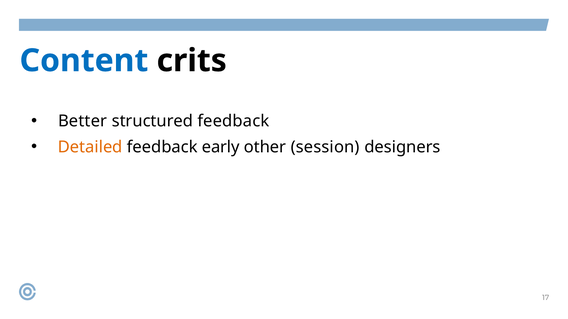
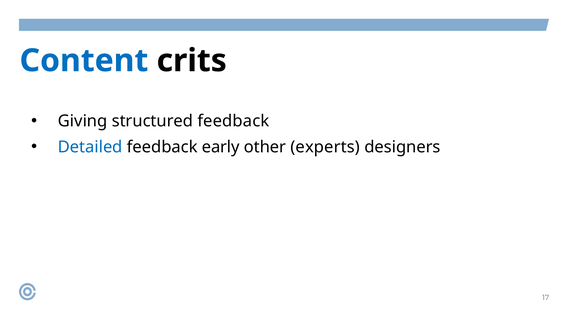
Better: Better -> Giving
Detailed colour: orange -> blue
session: session -> experts
